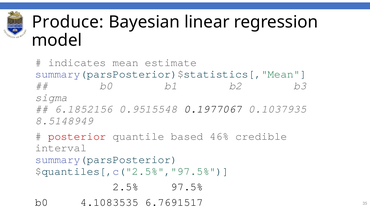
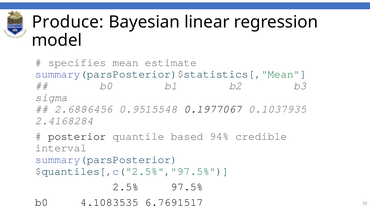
indicates: indicates -> specifies
6.1852156: 6.1852156 -> 2.6886456
8.5148949: 8.5148949 -> 2.4168284
posterior colour: red -> black
46%: 46% -> 94%
